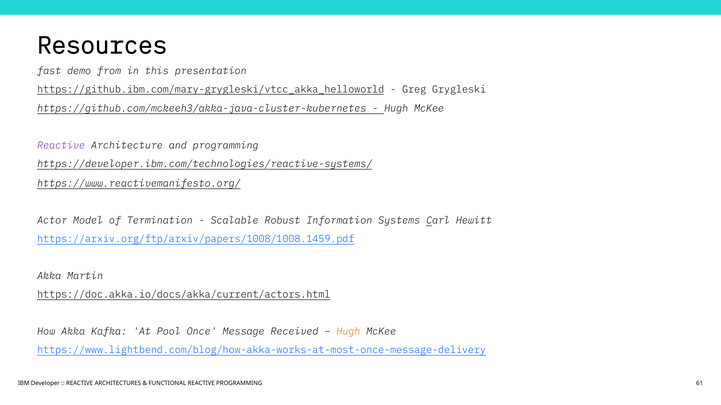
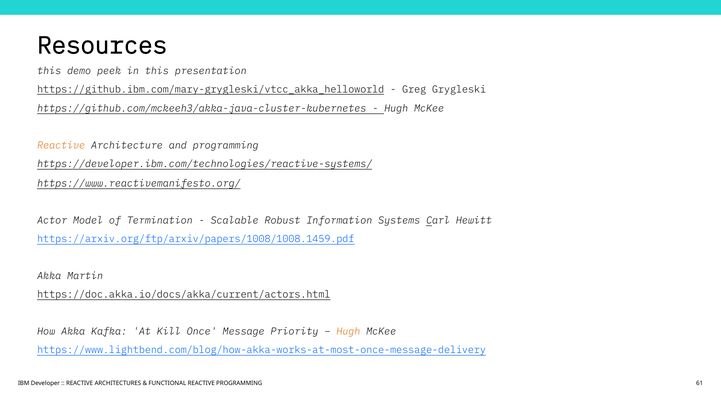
fast at (49, 71): fast -> this
from: from -> peek
Reactive at (61, 146) colour: purple -> orange
Pool: Pool -> Kill
Received: Received -> Priority
